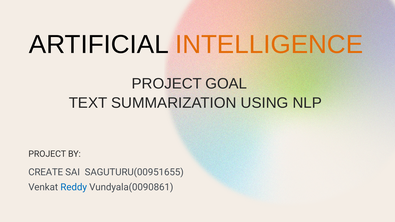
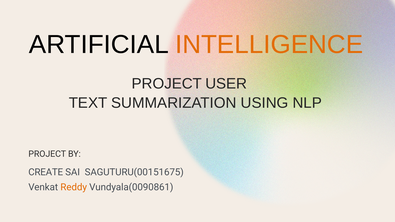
GOAL: GOAL -> USER
SAGUTURU(00951655: SAGUTURU(00951655 -> SAGUTURU(00151675
Reddy colour: blue -> orange
